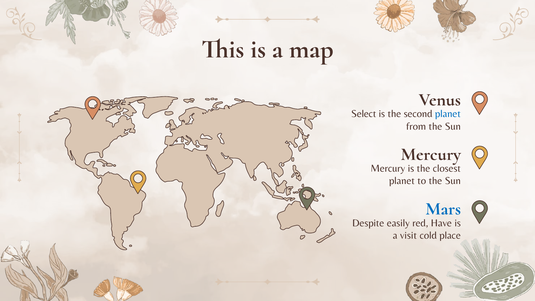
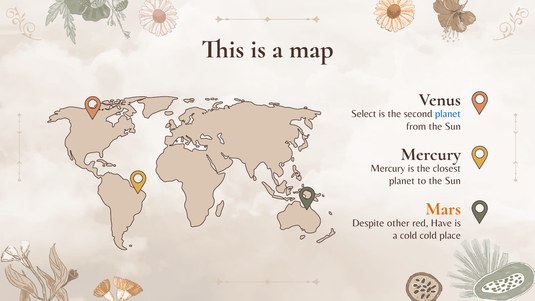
Mars colour: blue -> orange
easily: easily -> other
a visit: visit -> cold
